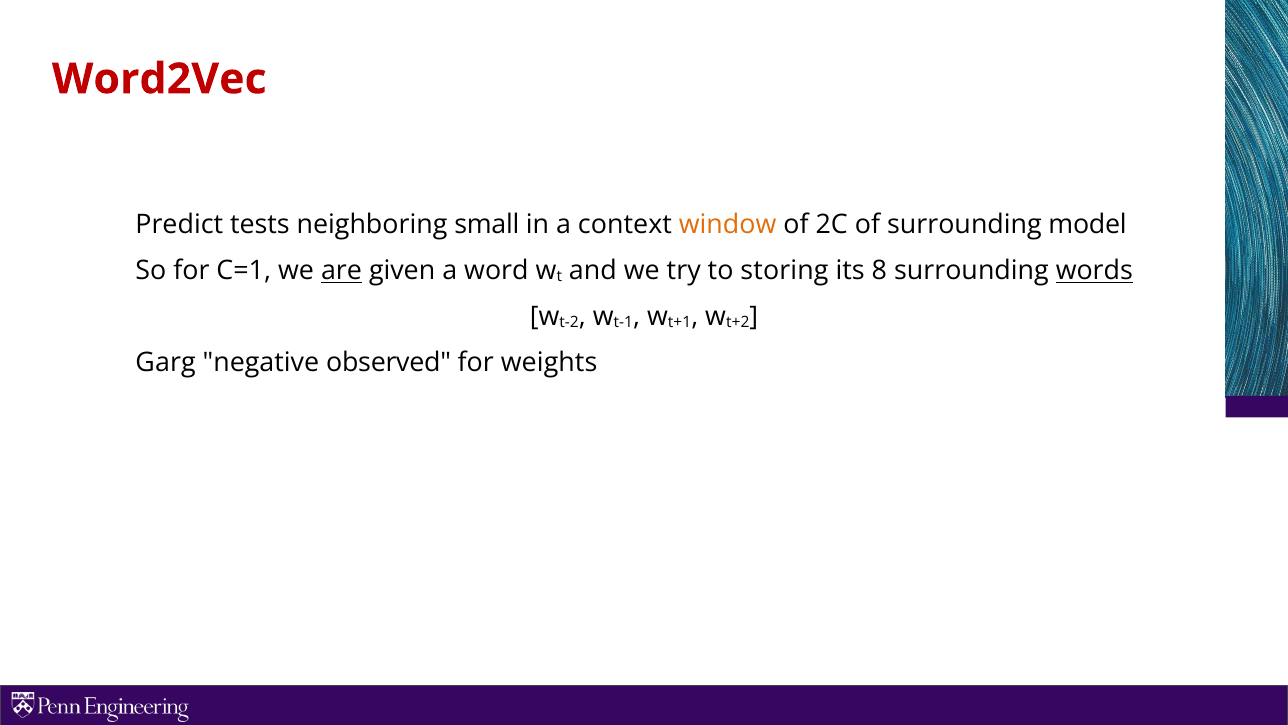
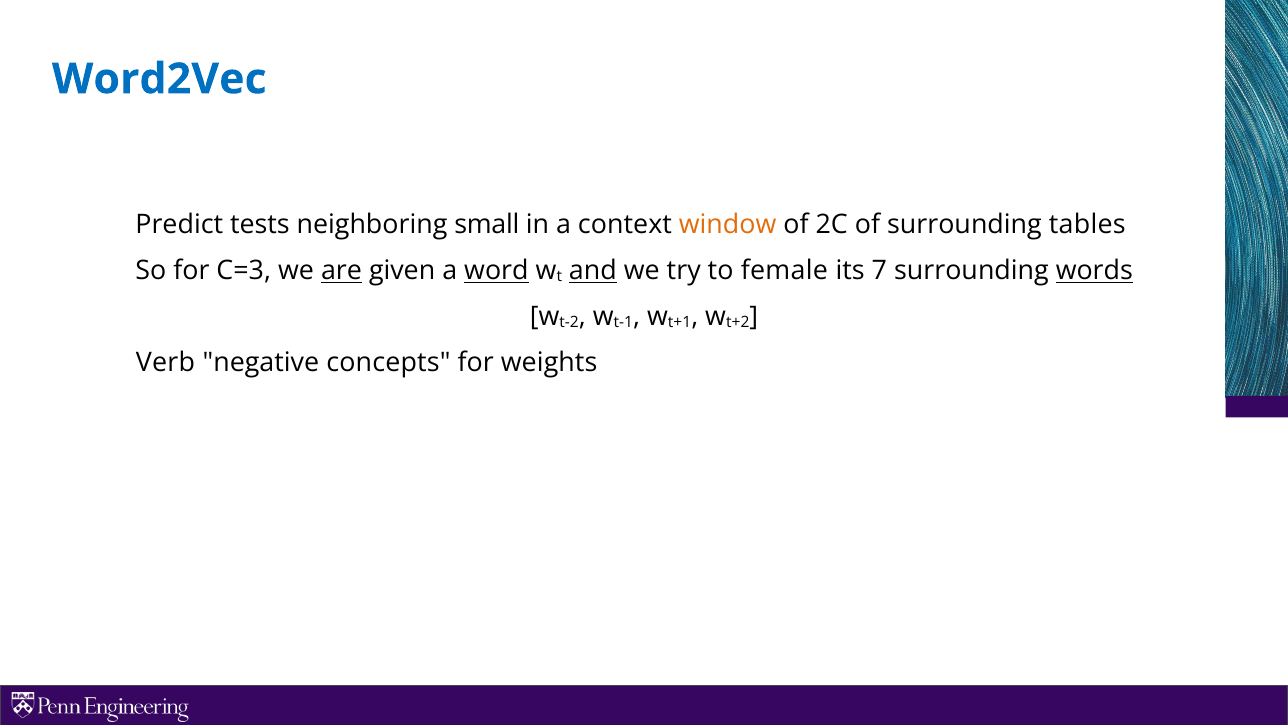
Word2Vec colour: red -> blue
model: model -> tables
C=1: C=1 -> C=3
word underline: none -> present
and underline: none -> present
storing: storing -> female
8: 8 -> 7
Garg: Garg -> Verb
observed: observed -> concepts
